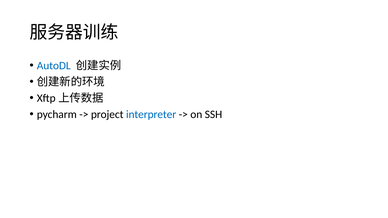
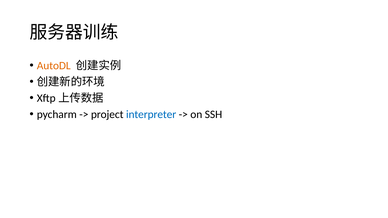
AutoDL colour: blue -> orange
